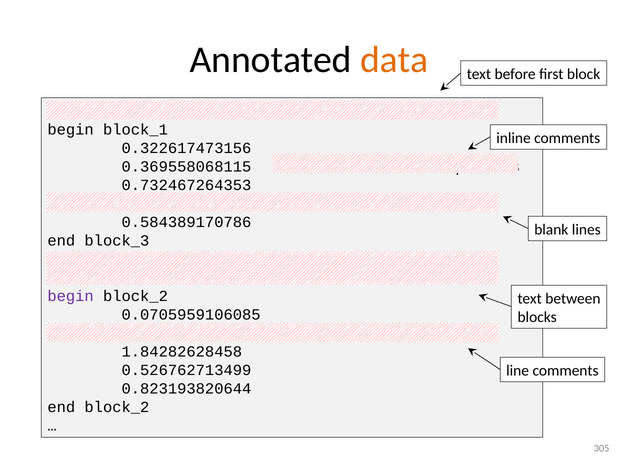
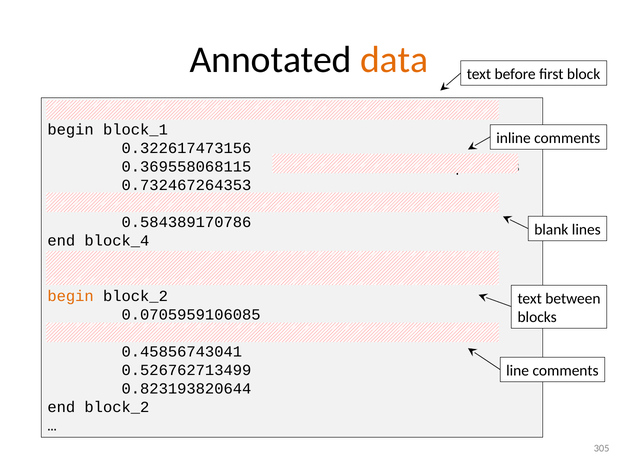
block_3: block_3 -> block_4
begin at (71, 297) colour: purple -> orange
1.84282628458: 1.84282628458 -> 0.45856743041
